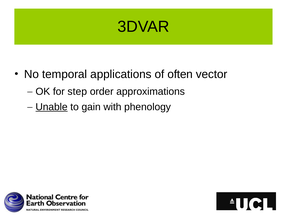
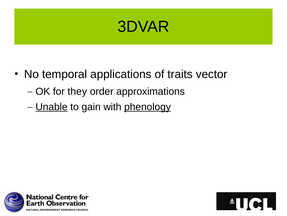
often: often -> traits
step: step -> they
phenology underline: none -> present
